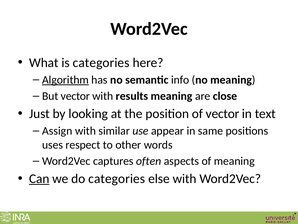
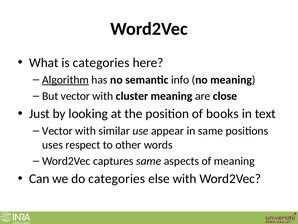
results: results -> cluster
of vector: vector -> books
Assign at (57, 131): Assign -> Vector
captures often: often -> same
Can underline: present -> none
